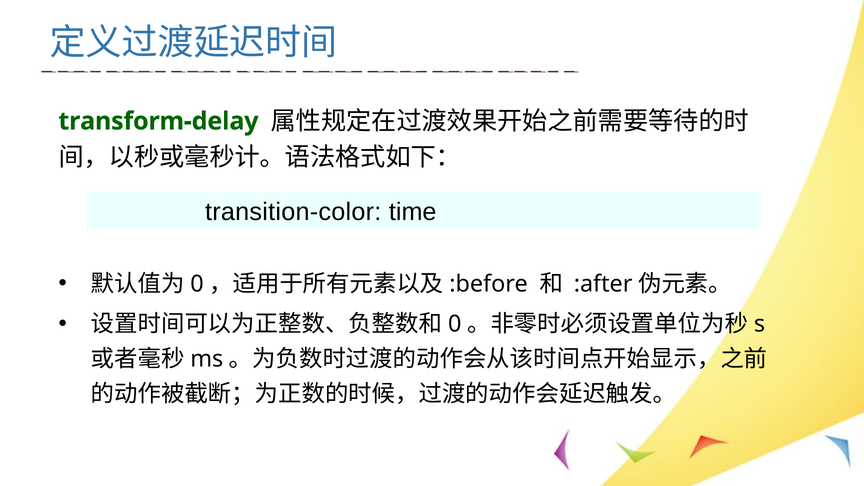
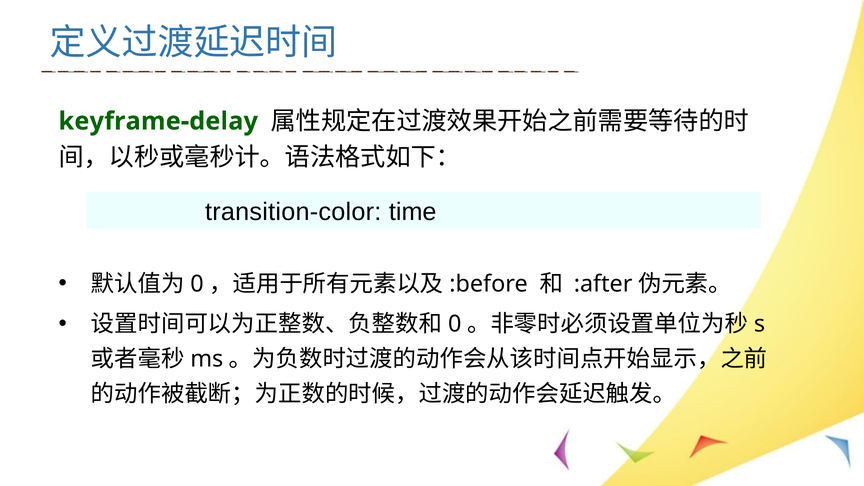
transform-delay: transform-delay -> keyframe-delay
